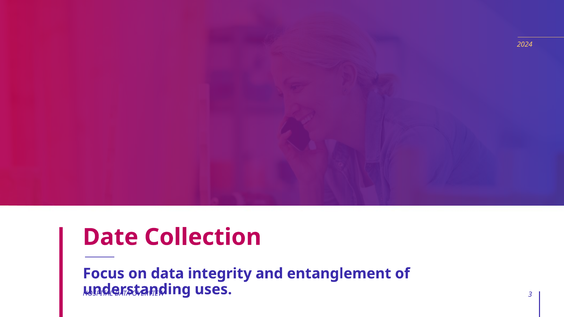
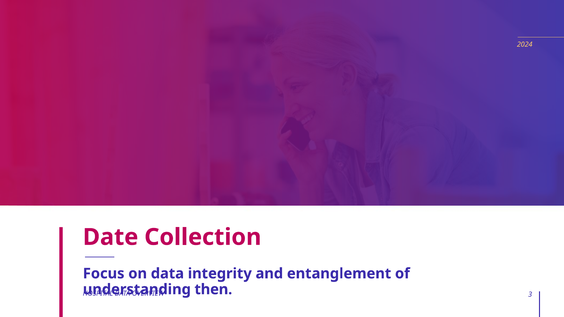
uses: uses -> then
